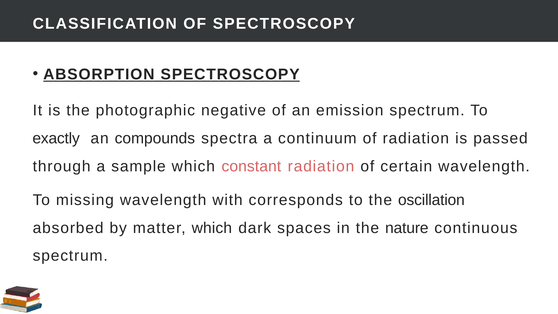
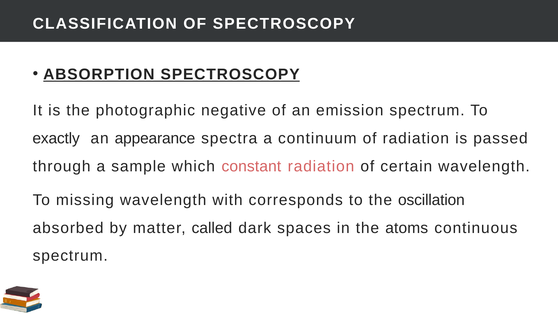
compounds: compounds -> appearance
matter which: which -> called
nature: nature -> atoms
